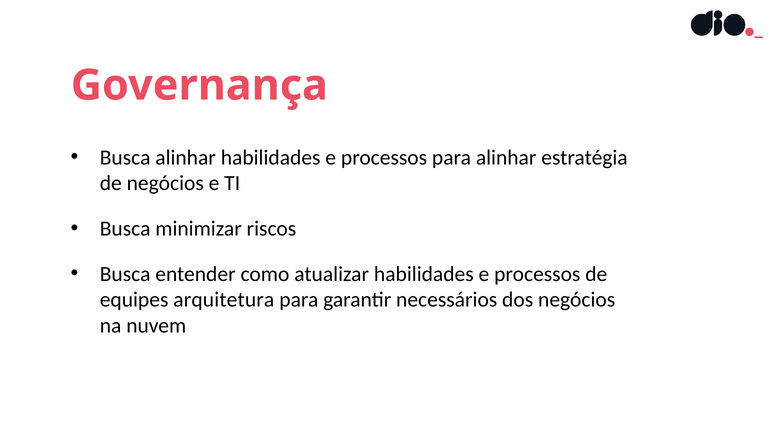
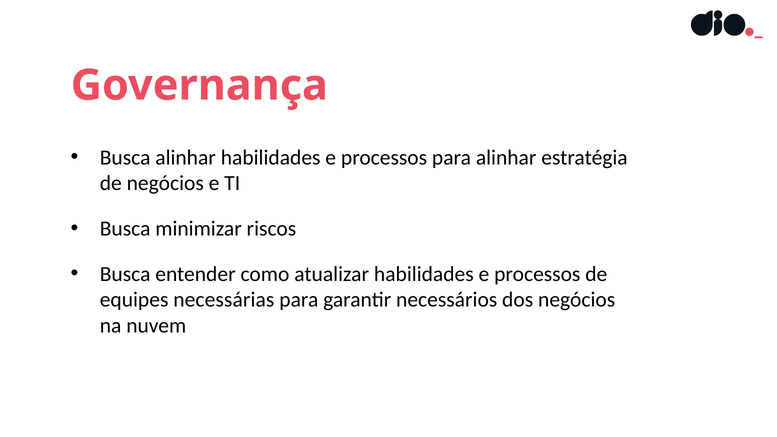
arquitetura: arquitetura -> necessárias
